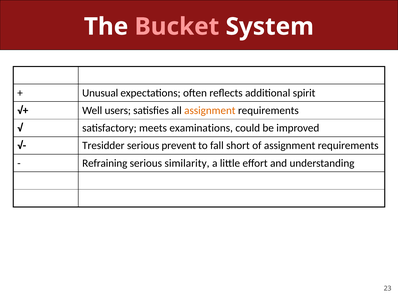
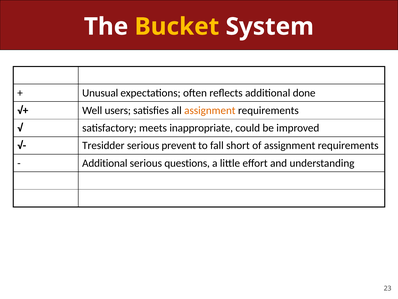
Bucket colour: pink -> yellow
spirit: spirit -> done
examinations: examinations -> inappropriate
Refraining at (105, 163): Refraining -> Additional
similarity: similarity -> questions
